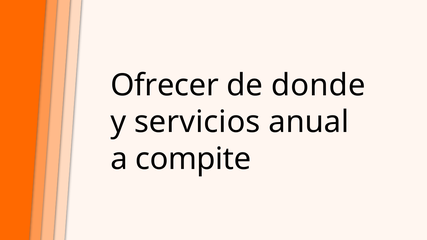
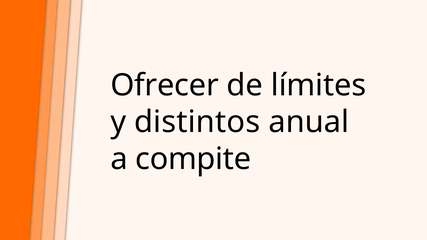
donde: donde -> límites
servicios: servicios -> distintos
